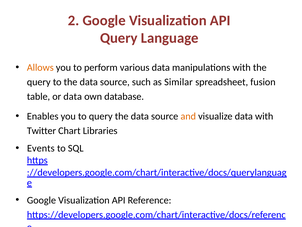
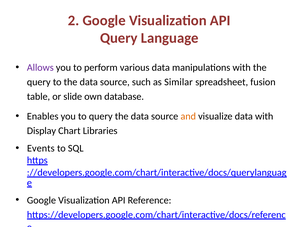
Allows colour: orange -> purple
or data: data -> slide
Twitter: Twitter -> Display
